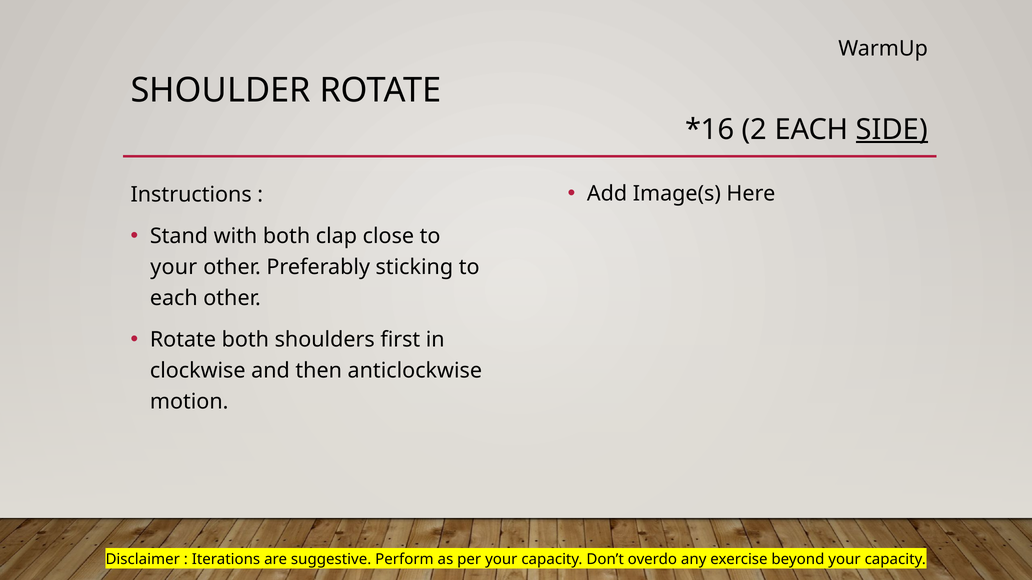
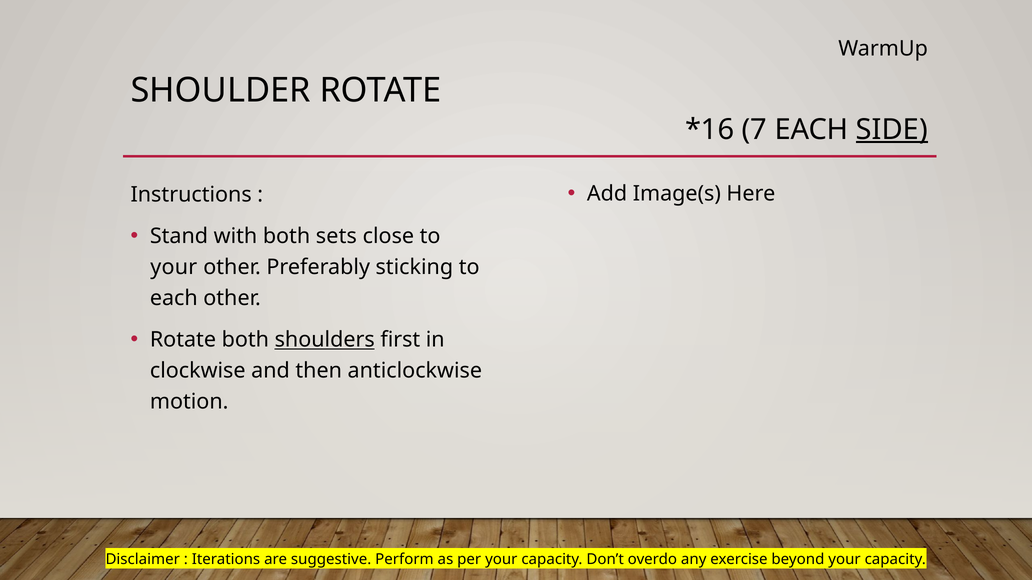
2: 2 -> 7
clap: clap -> sets
shoulders underline: none -> present
